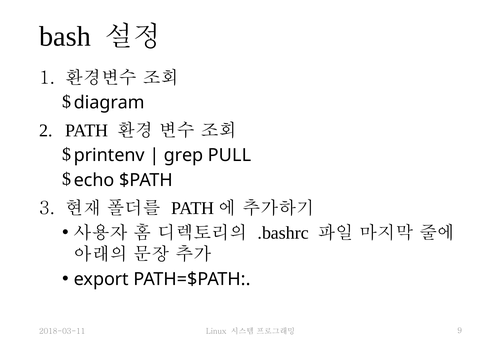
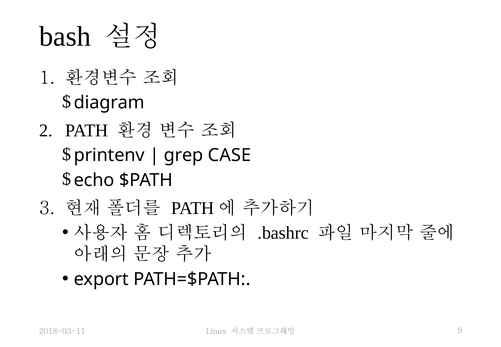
PULL: PULL -> CASE
